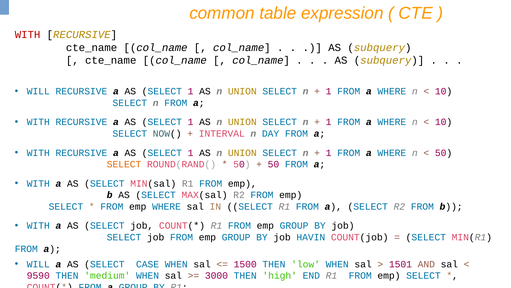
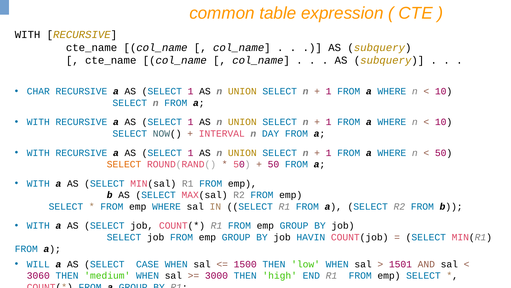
WITH at (28, 35) colour: red -> black
WILL at (38, 91): WILL -> CHAR
9590: 9590 -> 3060
